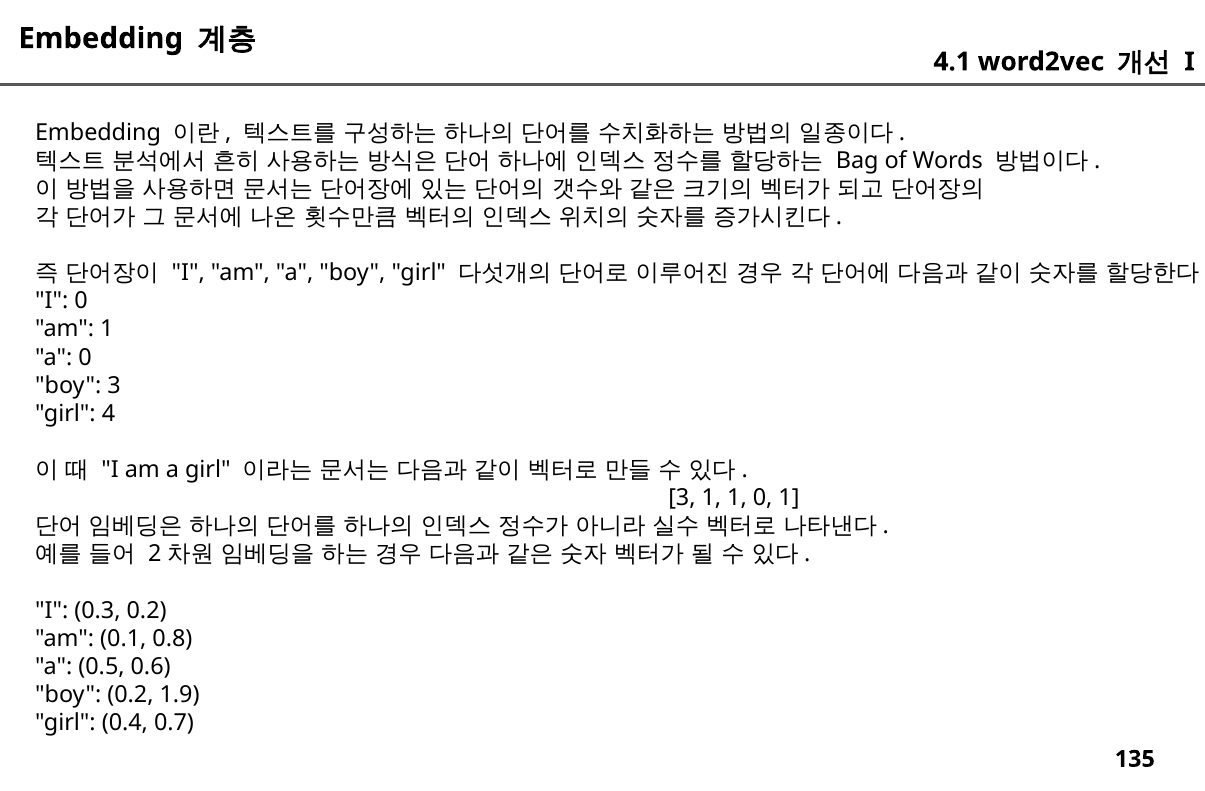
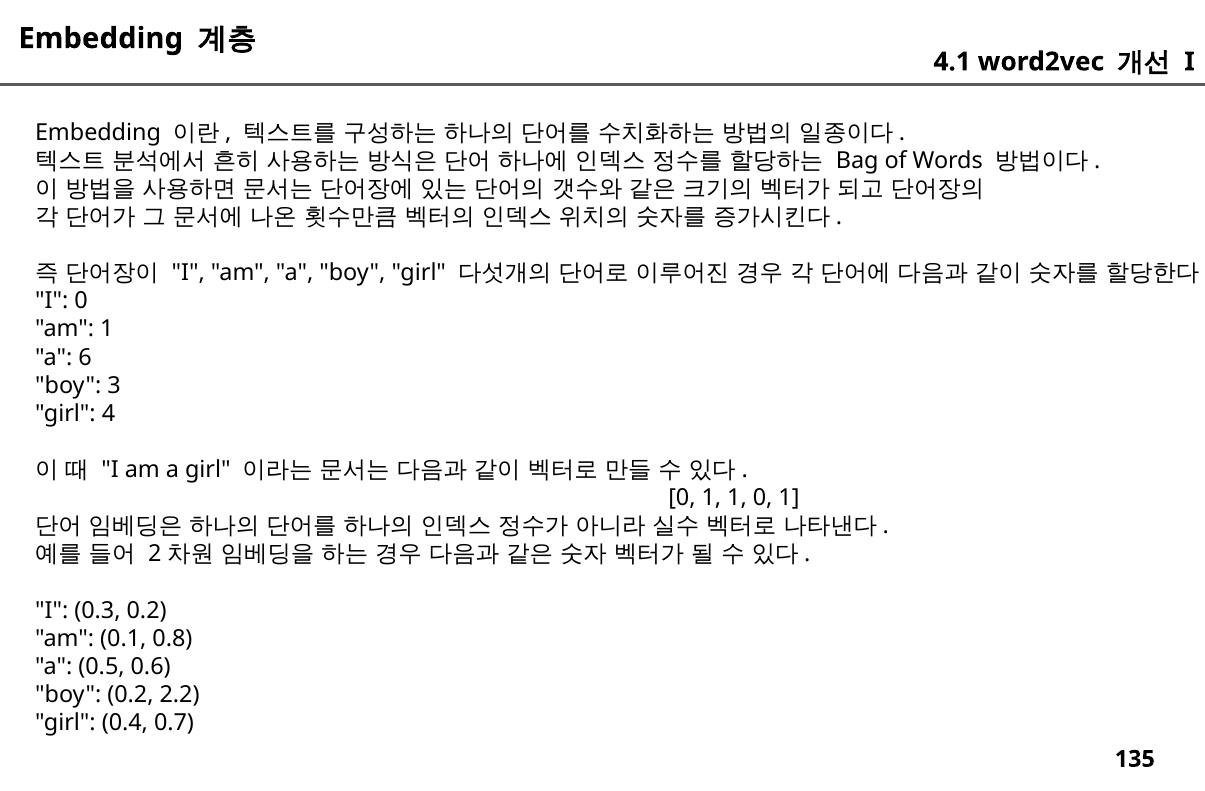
a 0: 0 -> 6
3 at (682, 498): 3 -> 0
1.9: 1.9 -> 2.2
